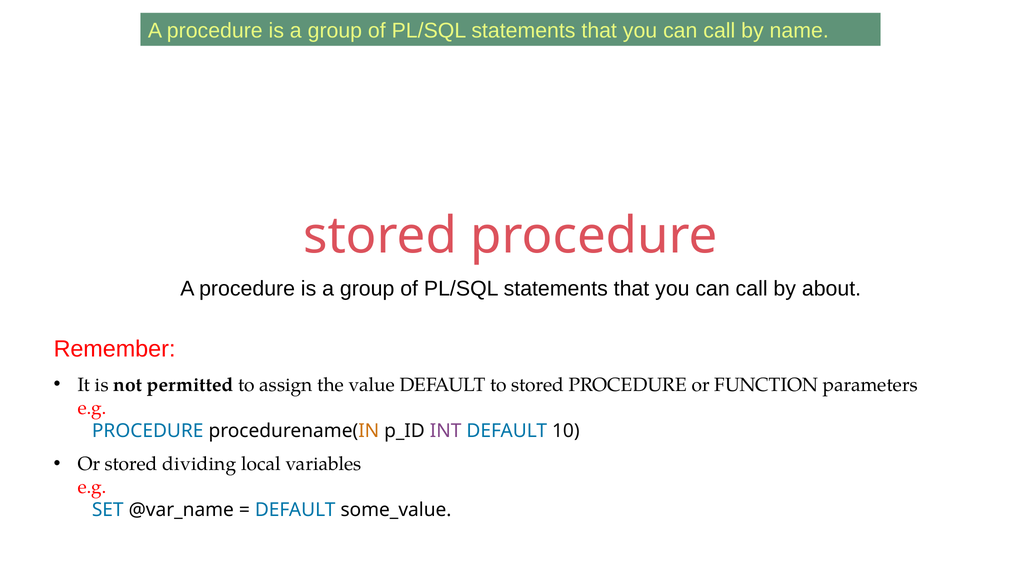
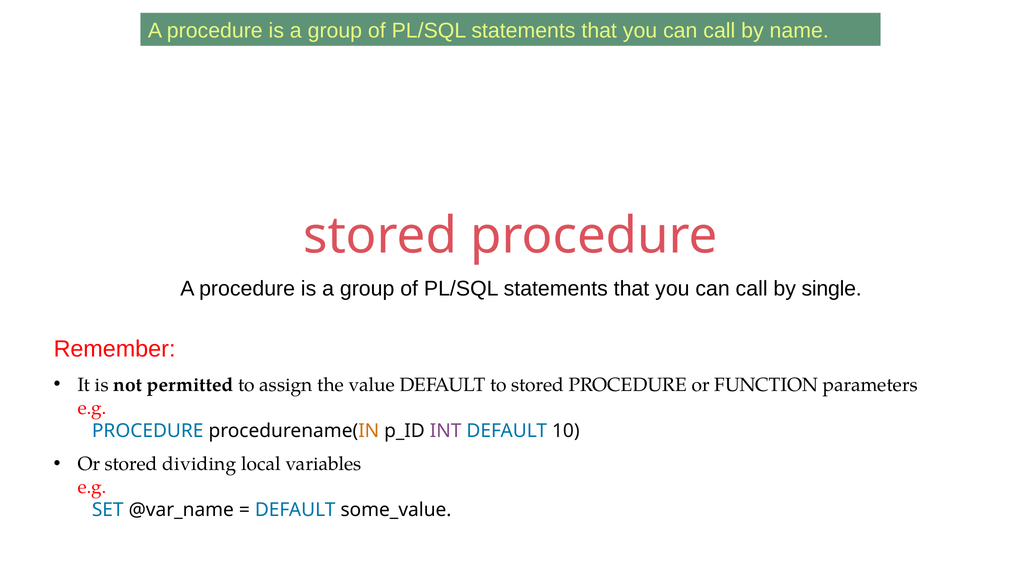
about: about -> single
